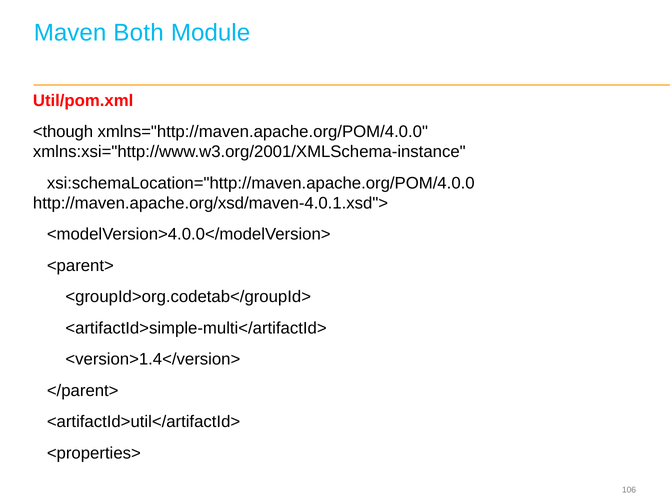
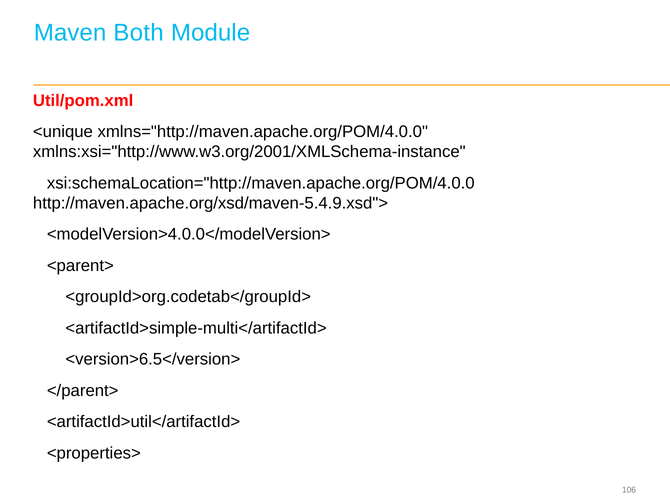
<though: <though -> <unique
http://maven.apache.org/xsd/maven-4.0.1.xsd">: http://maven.apache.org/xsd/maven-4.0.1.xsd"> -> http://maven.apache.org/xsd/maven-5.4.9.xsd">
<version>1.4</version>: <version>1.4</version> -> <version>6.5</version>
